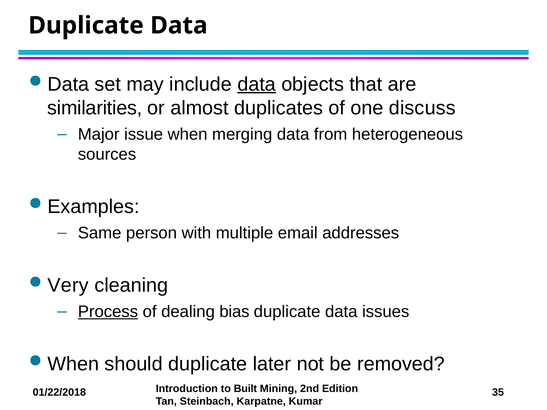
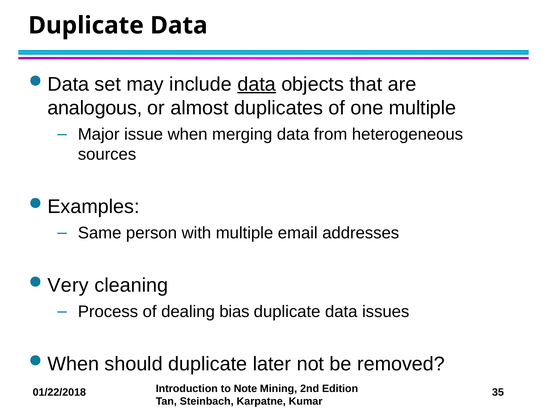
similarities: similarities -> analogous
one discuss: discuss -> multiple
Process underline: present -> none
Built: Built -> Note
